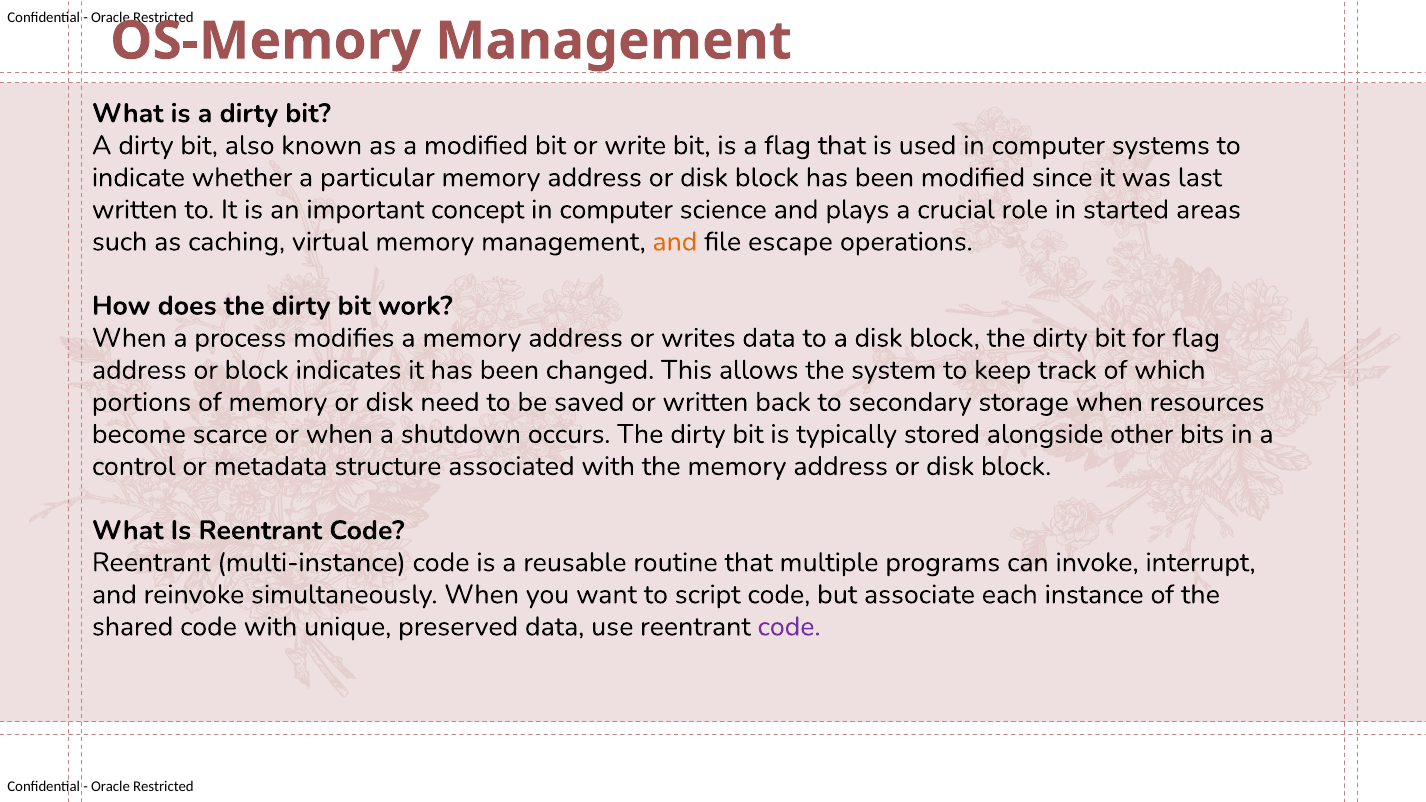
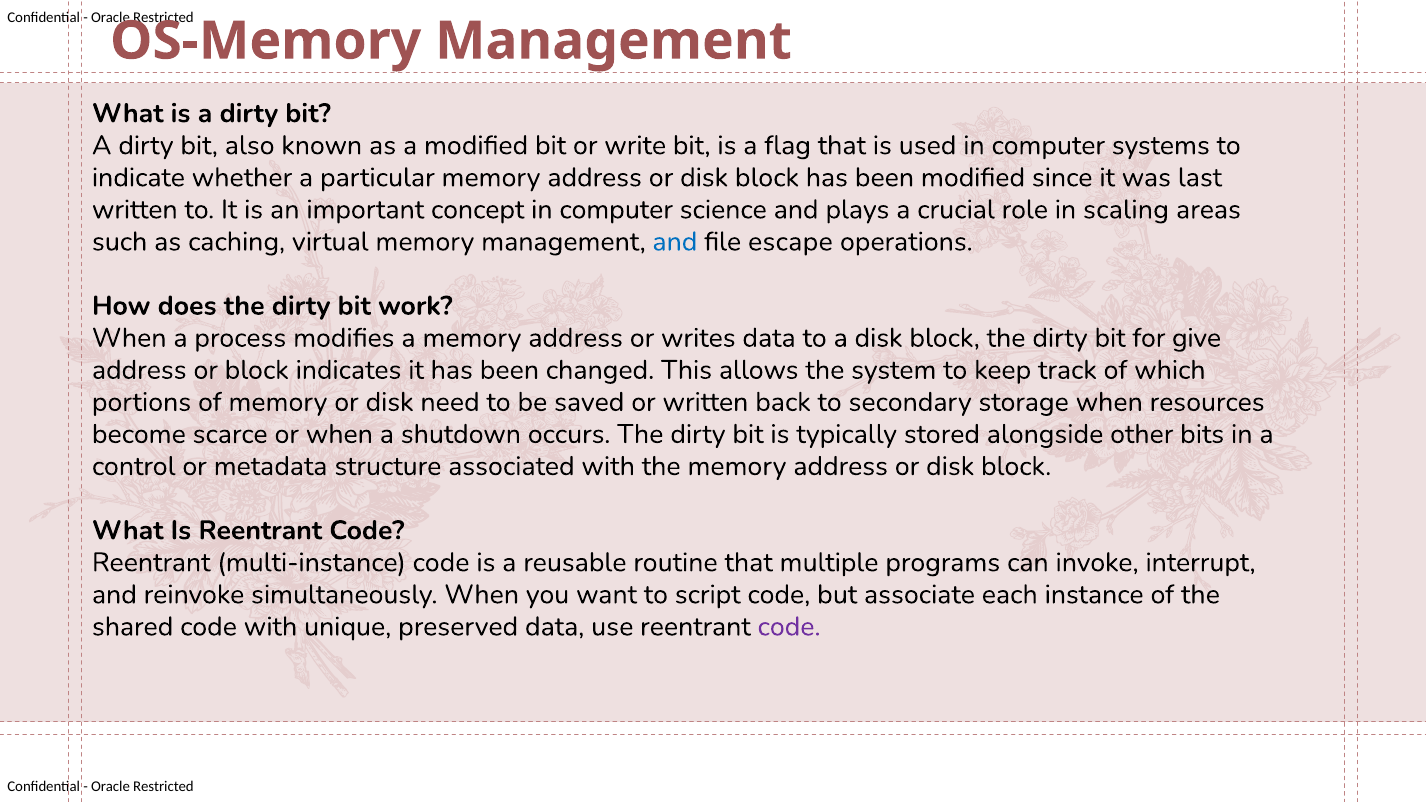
started: started -> scaling
and at (675, 242) colour: orange -> blue
for flag: flag -> give
